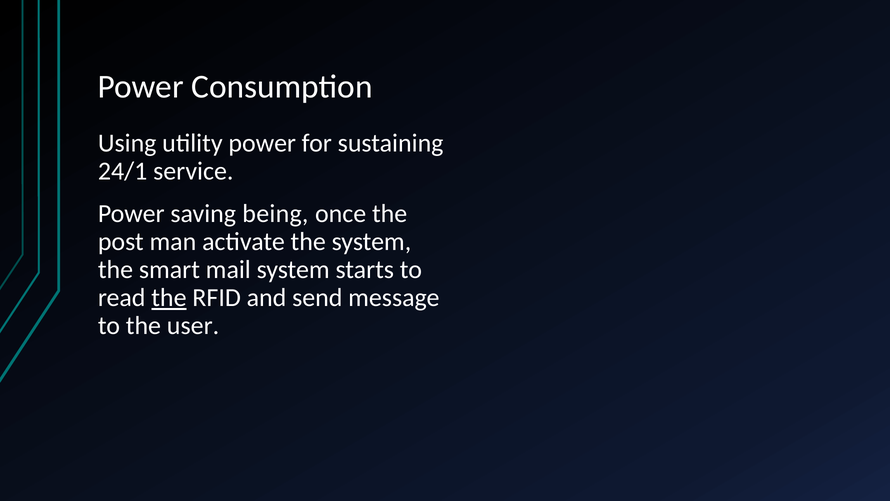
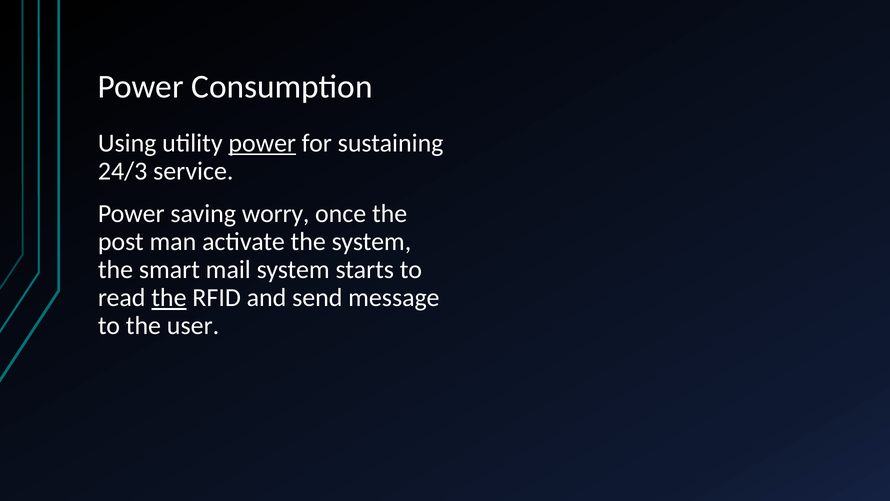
power at (262, 143) underline: none -> present
24/1: 24/1 -> 24/3
being: being -> worry
